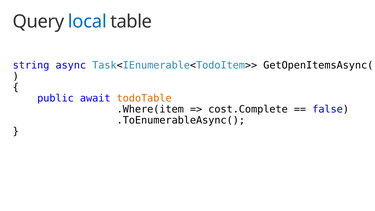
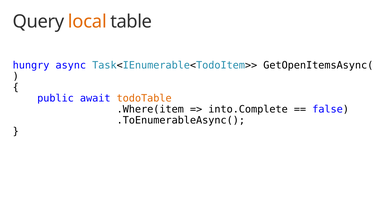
local colour: blue -> orange
string: string -> hungry
cost.Complete: cost.Complete -> into.Complete
